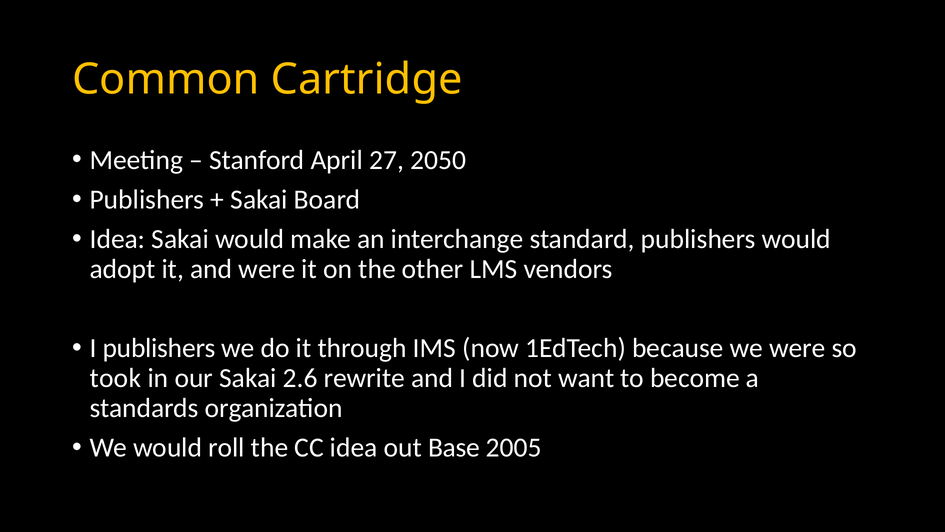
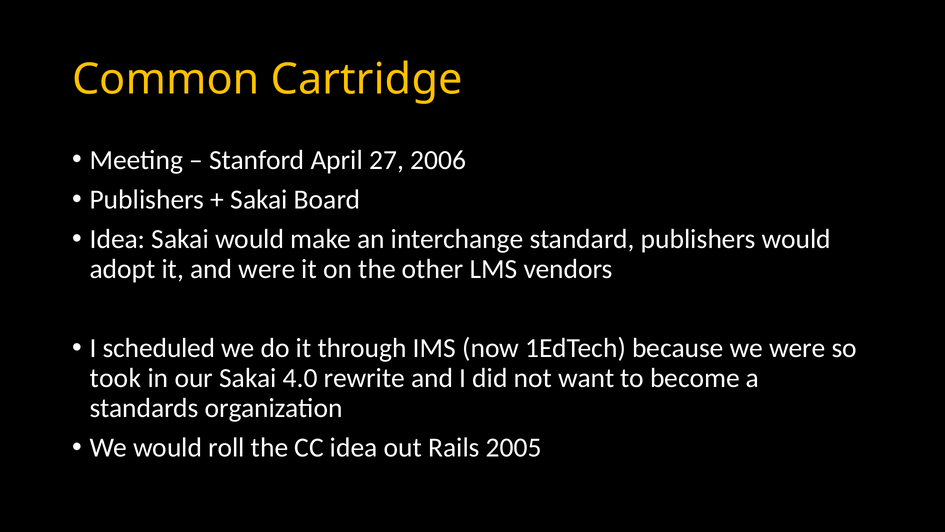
2050: 2050 -> 2006
I publishers: publishers -> scheduled
2.6: 2.6 -> 4.0
Base: Base -> Rails
